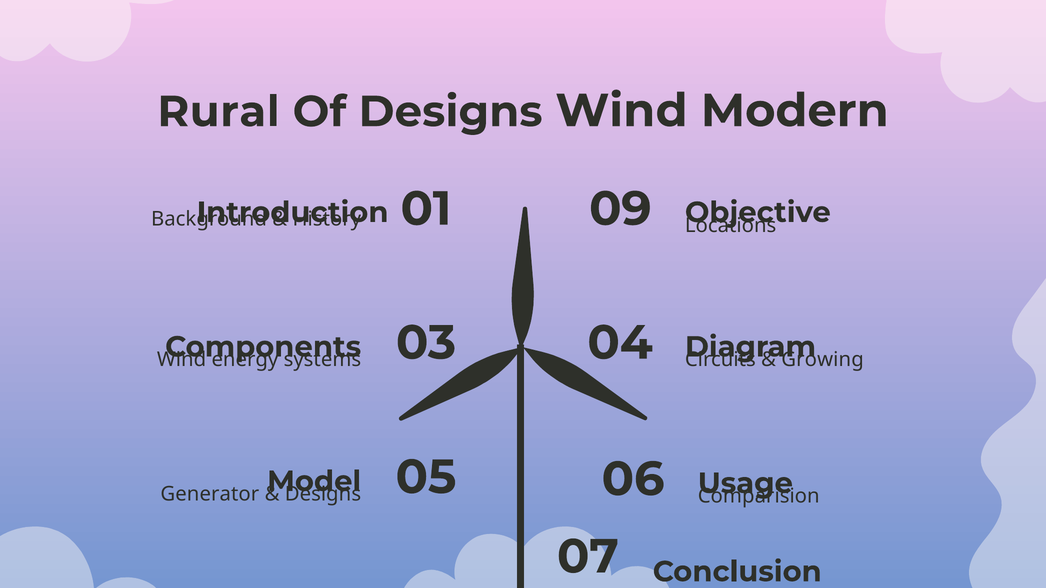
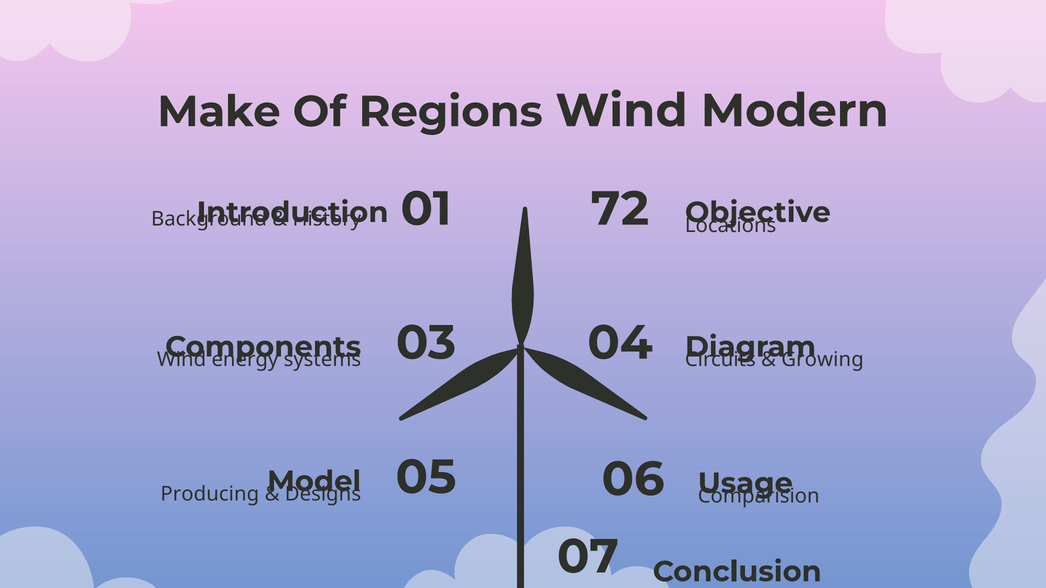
Rural: Rural -> Make
Of Designs: Designs -> Regions
09: 09 -> 72
Generator: Generator -> Producing
